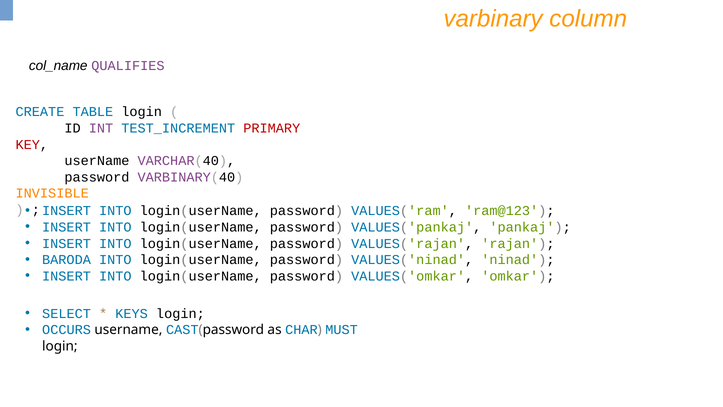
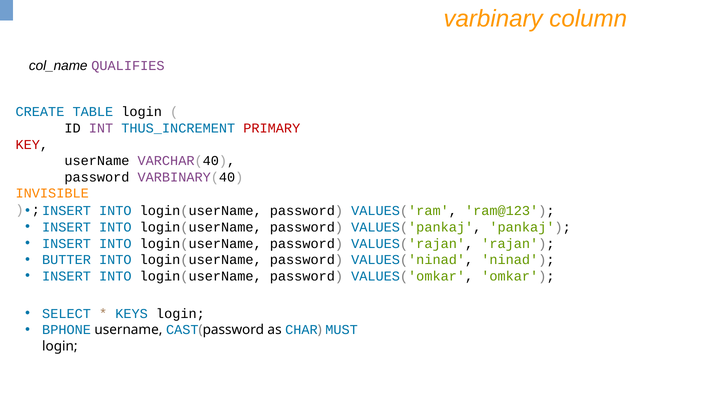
TEST_INCREMENT: TEST_INCREMENT -> THUS_INCREMENT
BARODA: BARODA -> BUTTER
OCCURS: OCCURS -> BPHONE
